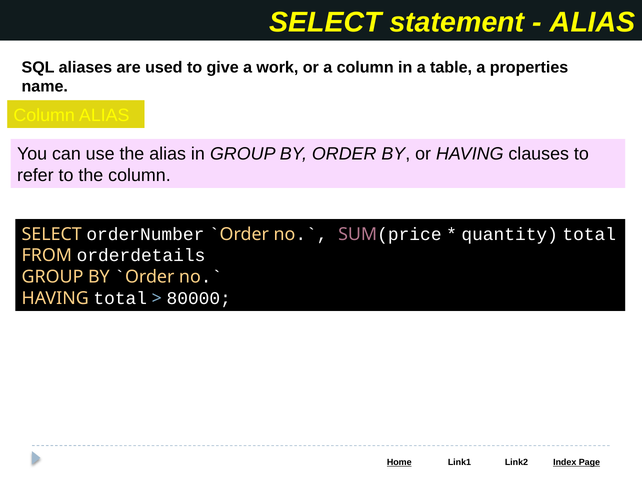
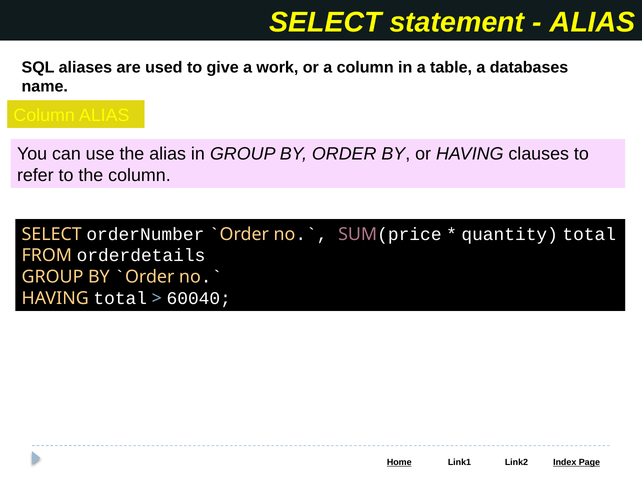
properties: properties -> databases
80000: 80000 -> 60040
